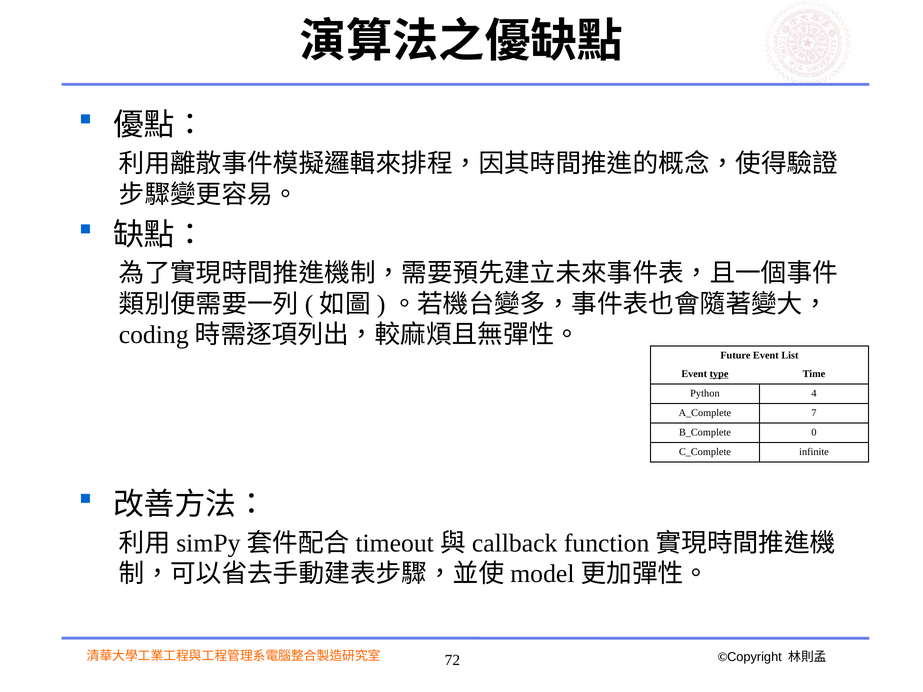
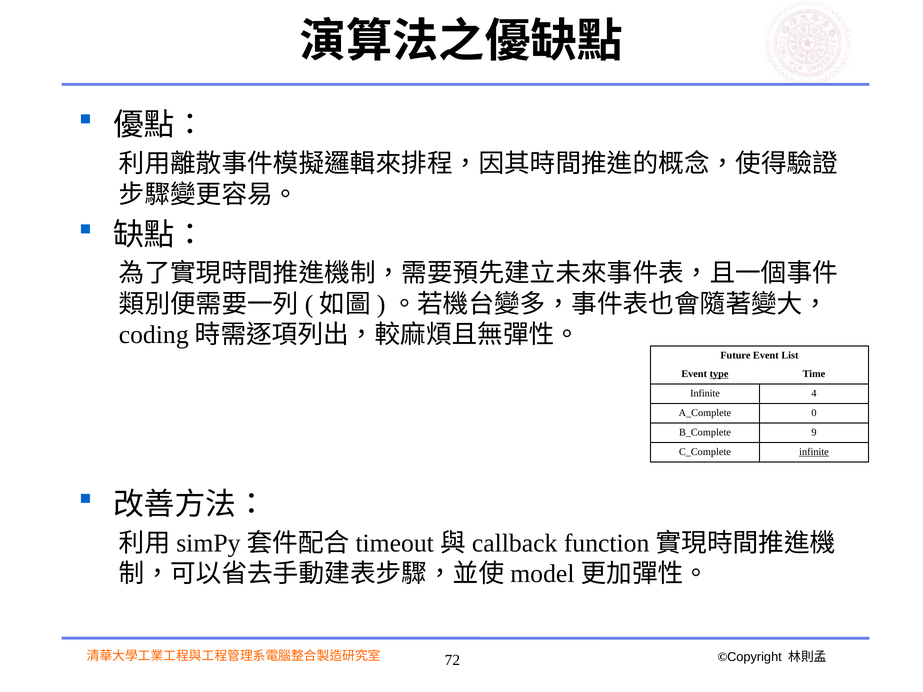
Python at (705, 394): Python -> Infinite
7: 7 -> 0
0: 0 -> 9
infinite at (814, 452) underline: none -> present
